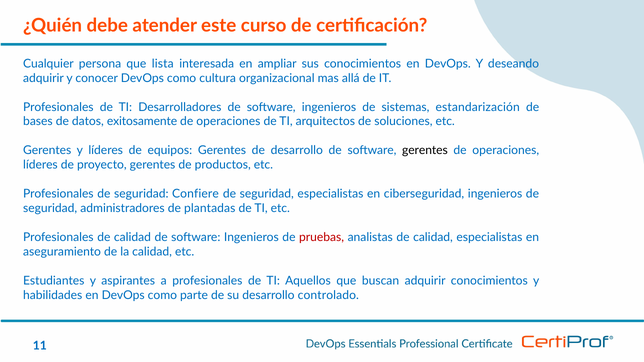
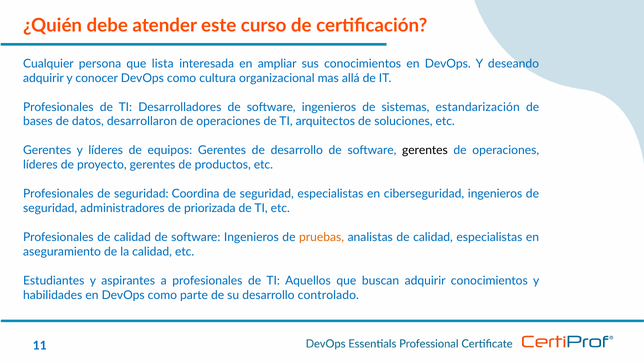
exitosamente: exitosamente -> desarrollaron
Confiere: Confiere -> Coordina
plantadas: plantadas -> priorizada
pruebas colour: red -> orange
